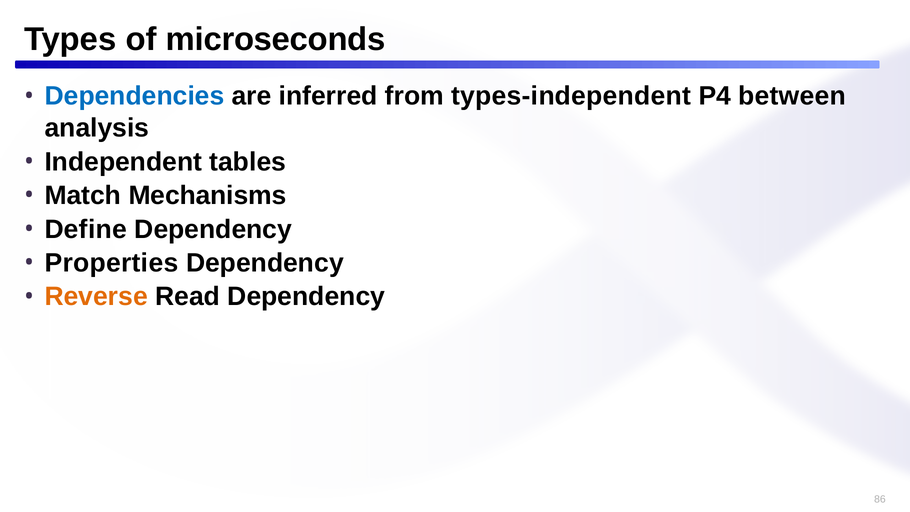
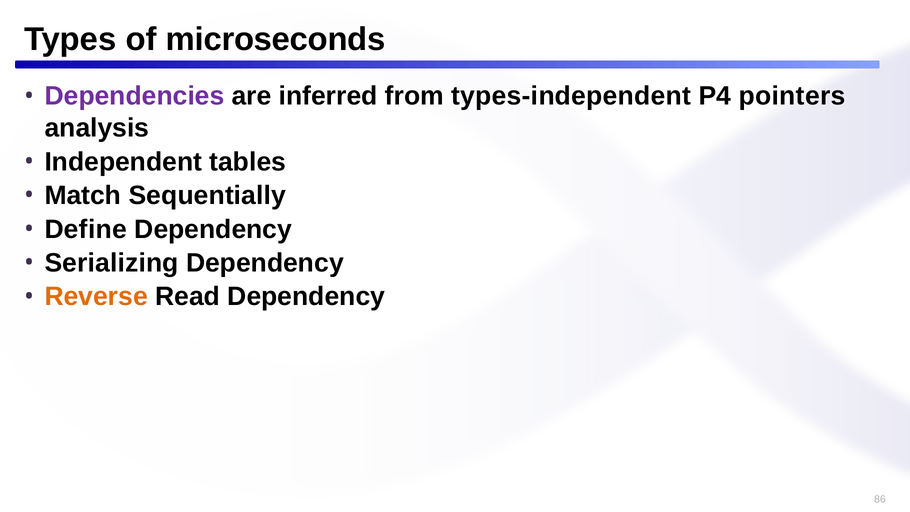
Dependencies colour: blue -> purple
between: between -> pointers
Mechanisms: Mechanisms -> Sequentially
Properties: Properties -> Serializing
